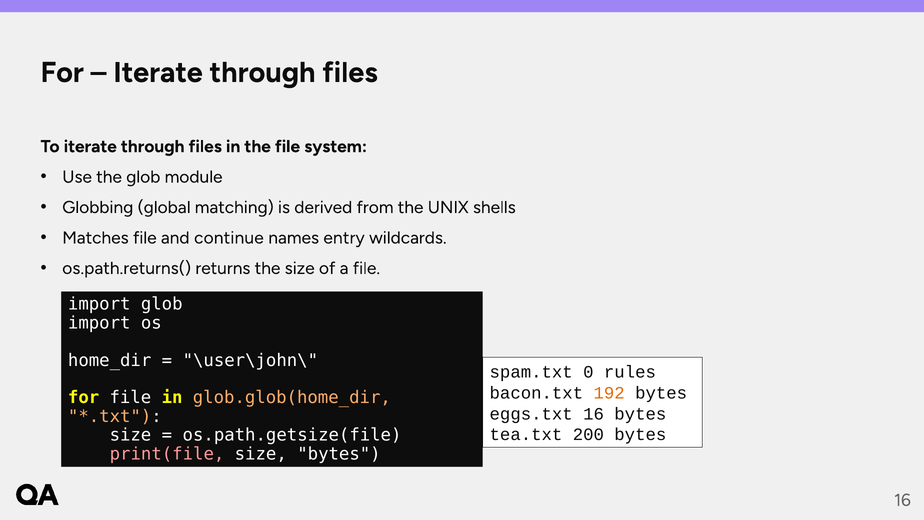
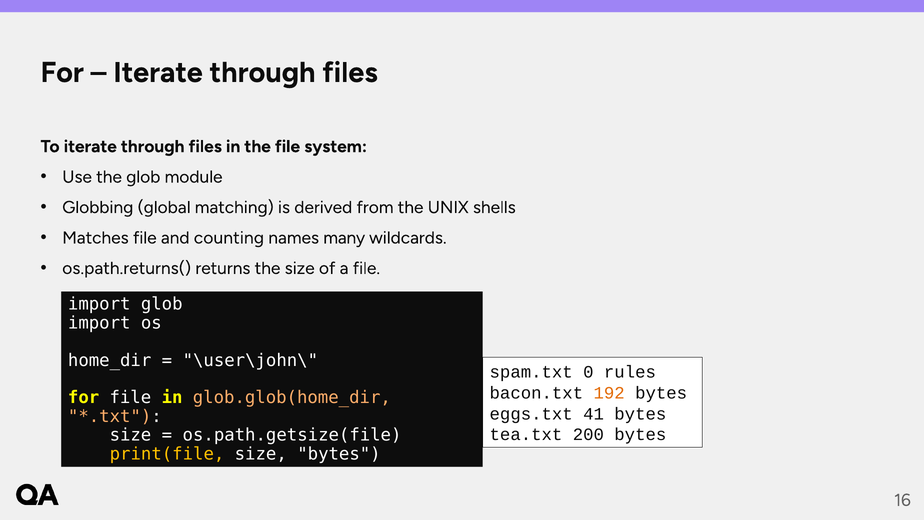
continue: continue -> counting
entry: entry -> many
eggs.txt 16: 16 -> 41
print(file colour: pink -> yellow
